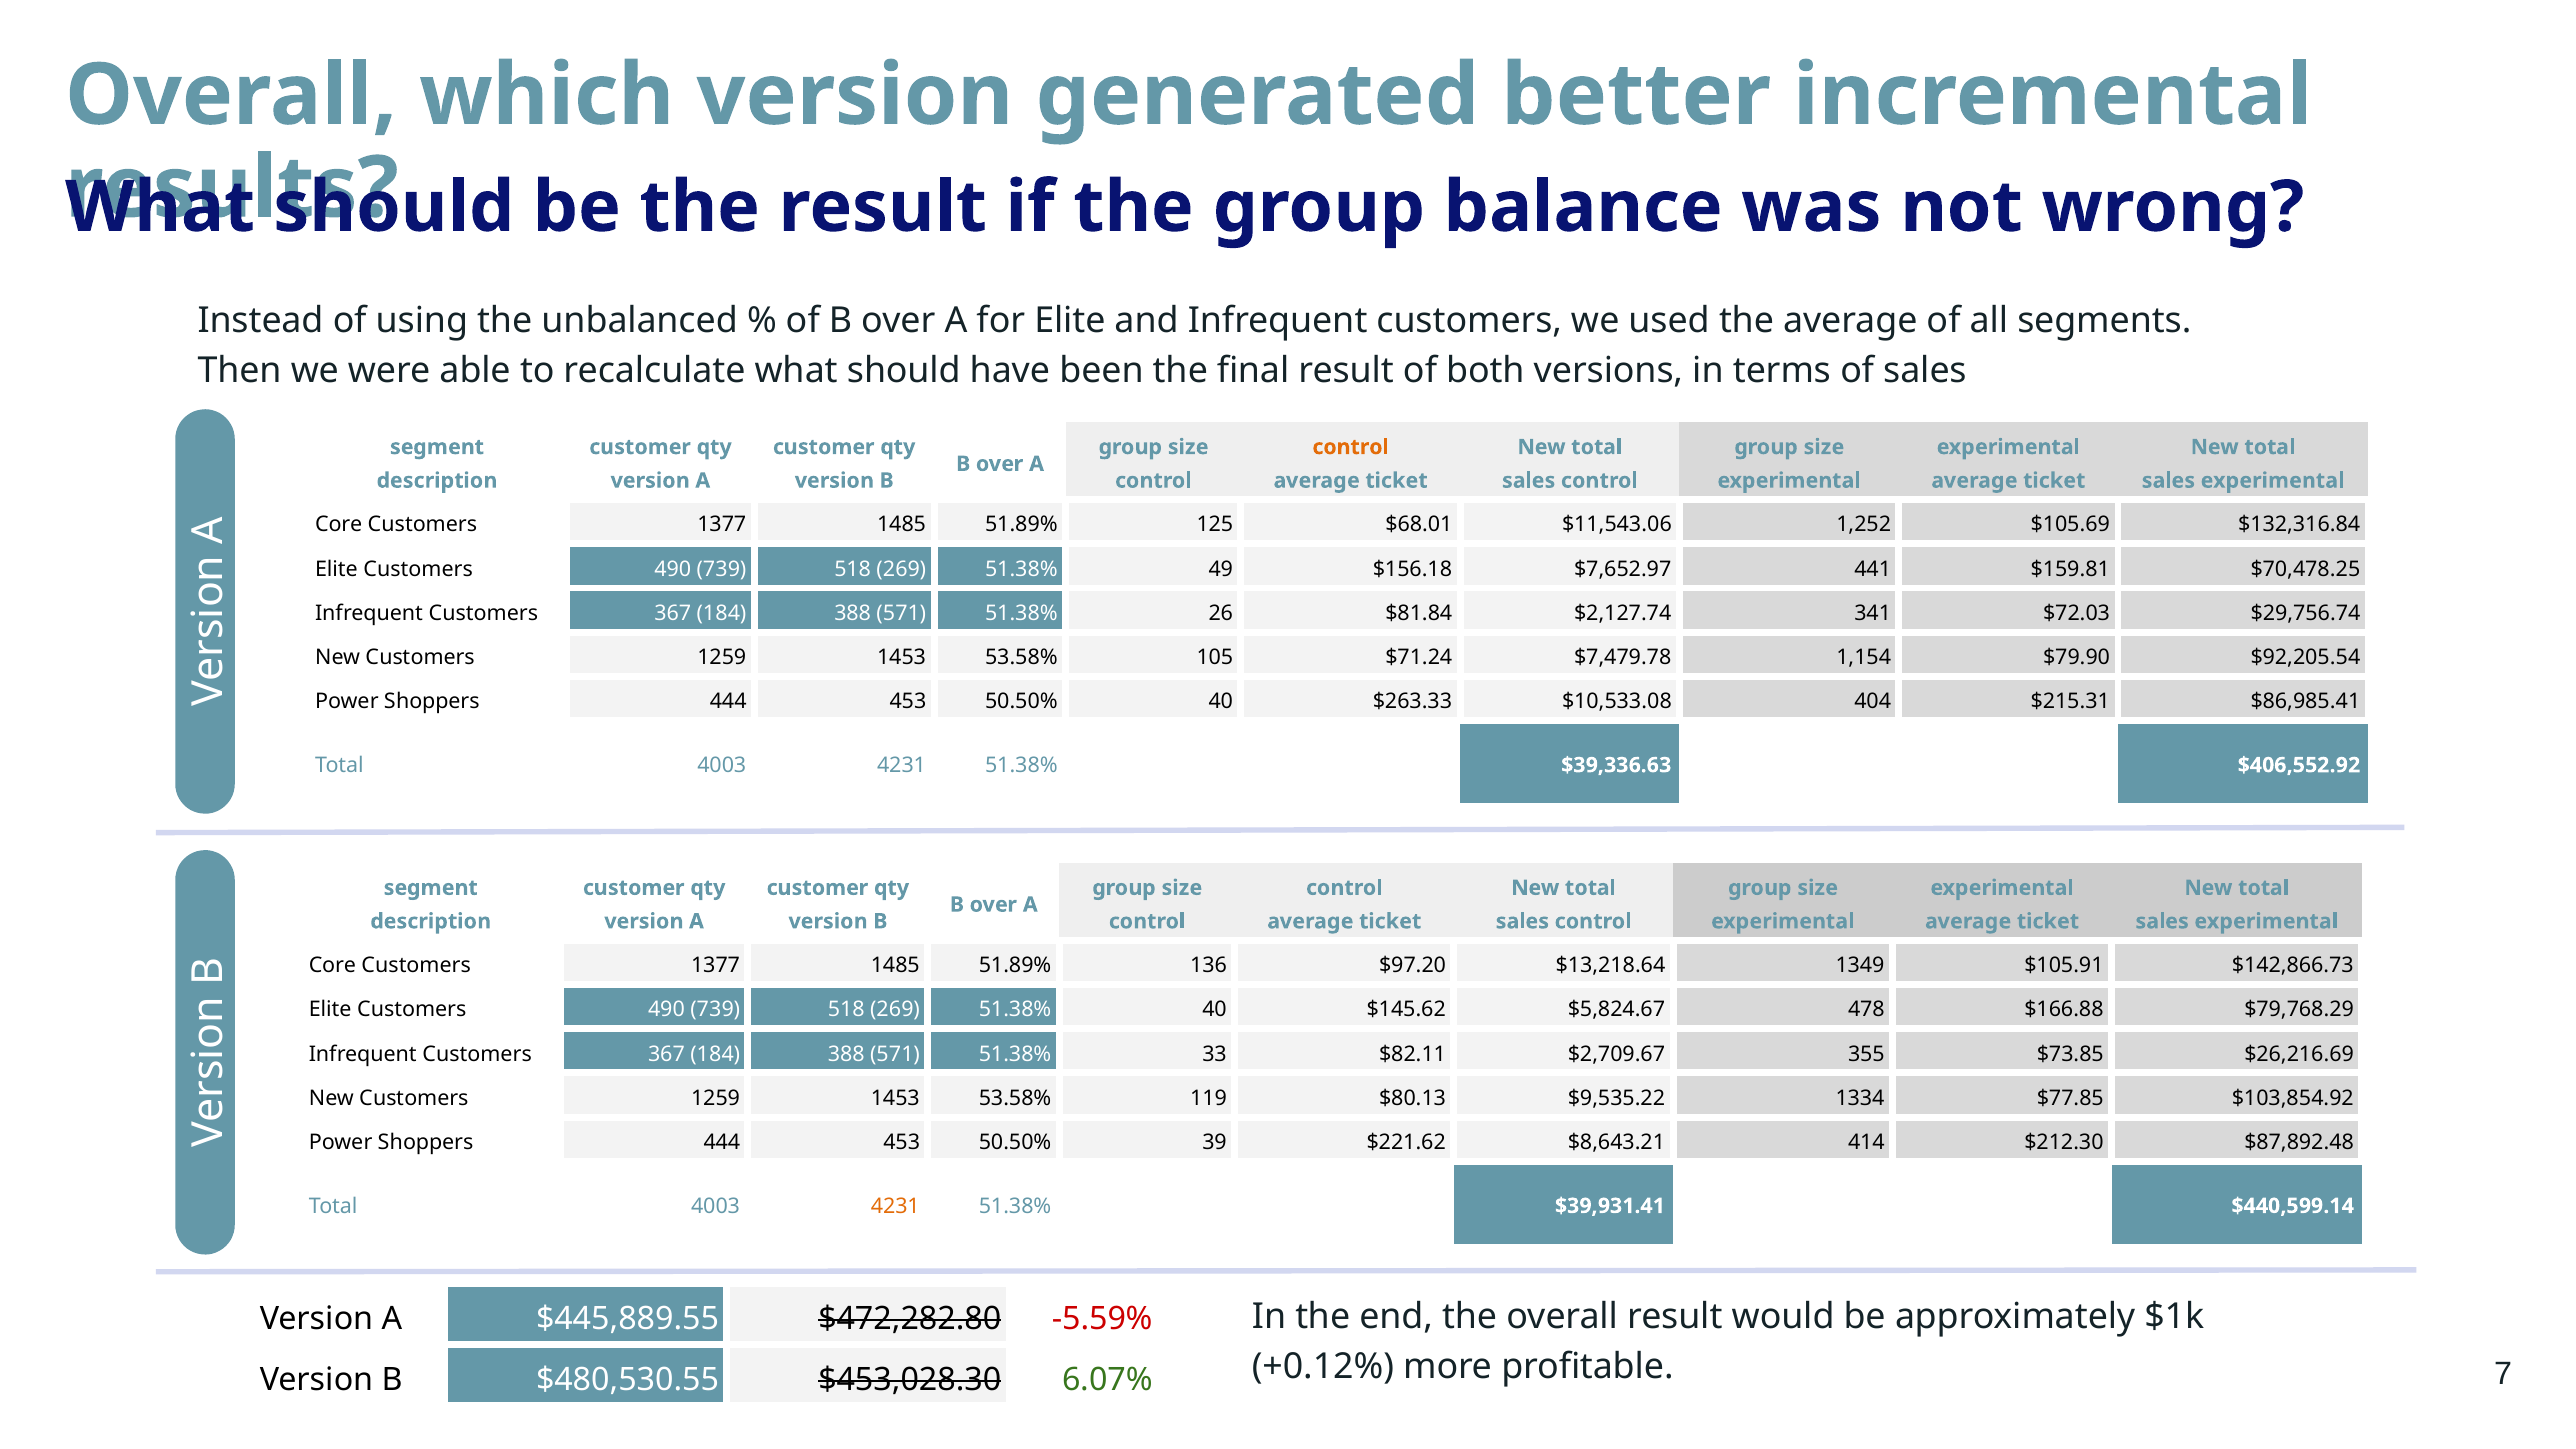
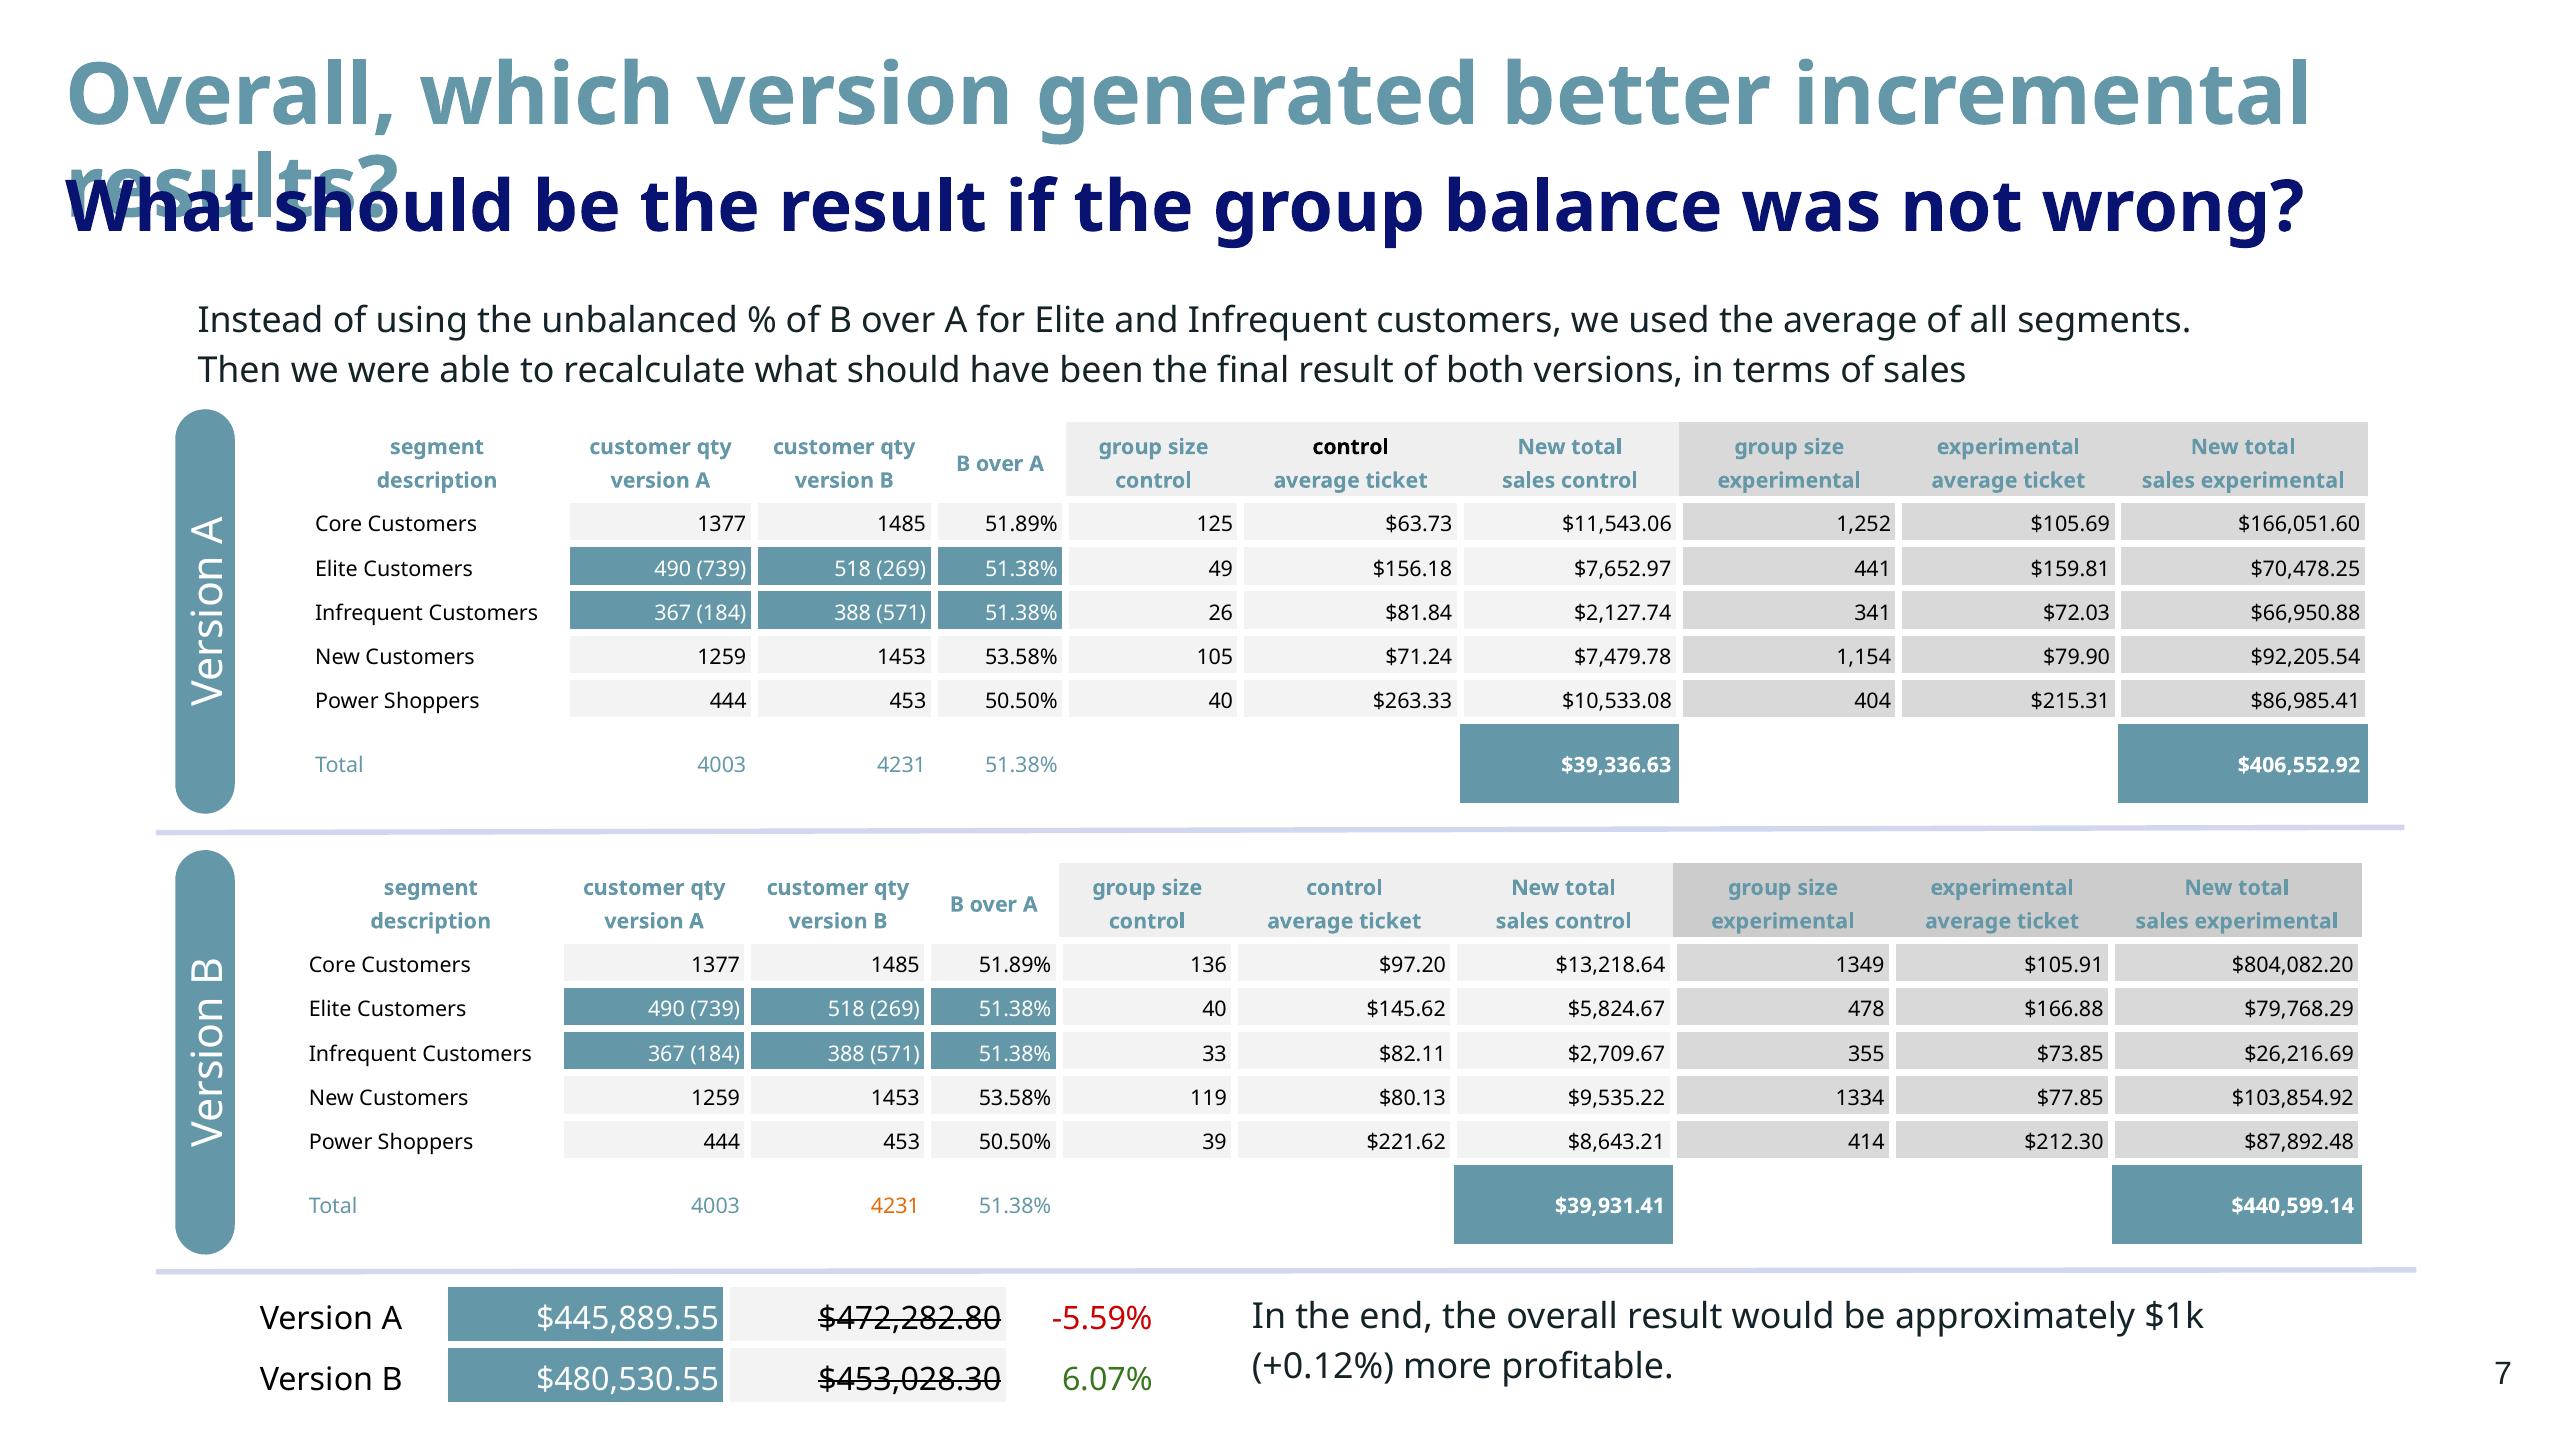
control at (1351, 447) colour: orange -> black
$68.01: $68.01 -> $63.73
$132,316.84: $132,316.84 -> $166,051.60
$29,756.74: $29,756.74 -> $66,950.88
$142,866.73: $142,866.73 -> $804,082.20
